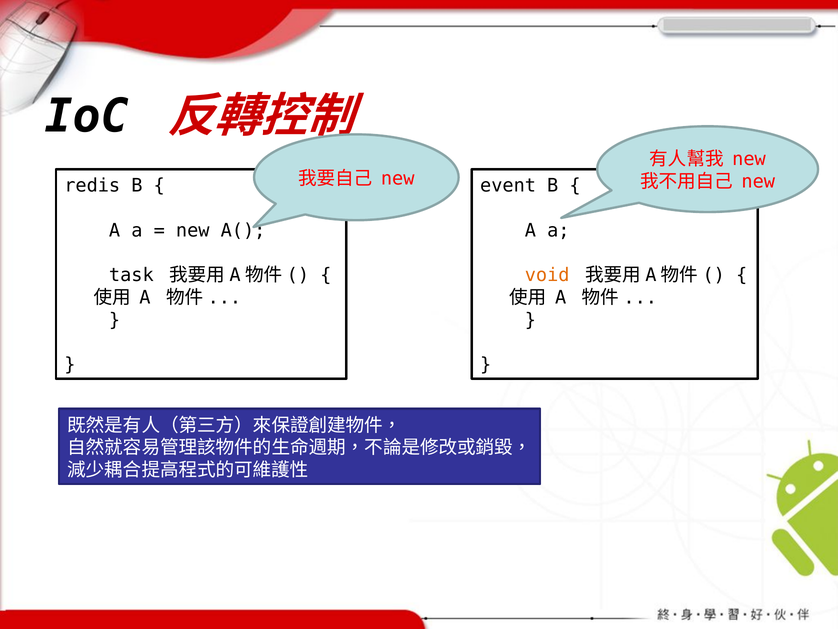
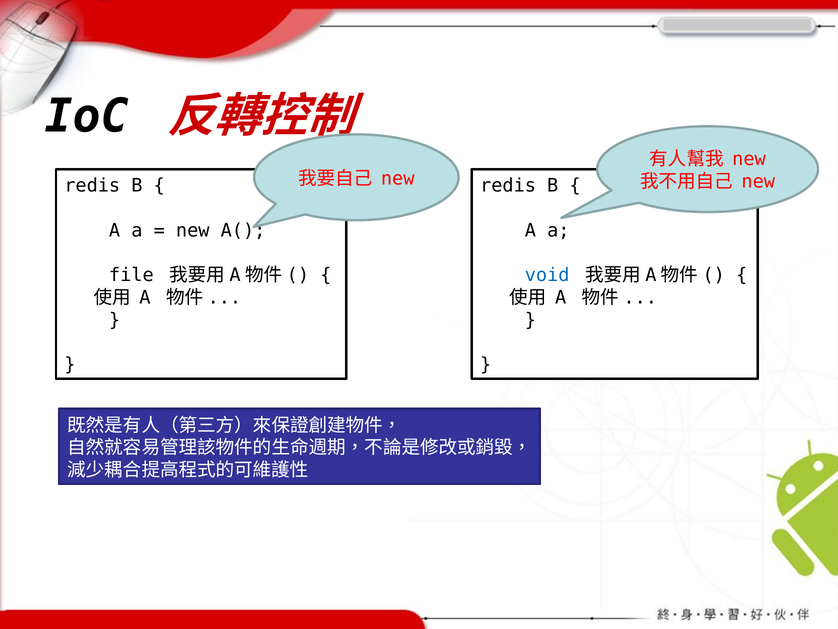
event at (508, 186): event -> redis
task: task -> file
void colour: orange -> blue
